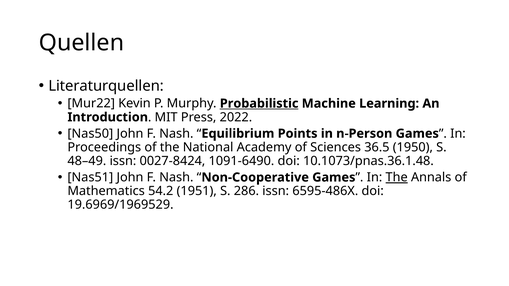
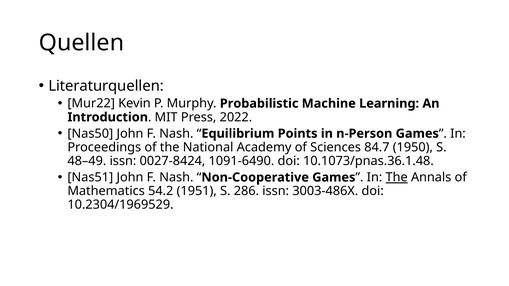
Probabilistic underline: present -> none
36.5: 36.5 -> 84.7
6595-486X: 6595-486X -> 3003-486X
19.6969/1969529: 19.6969/1969529 -> 10.2304/1969529
